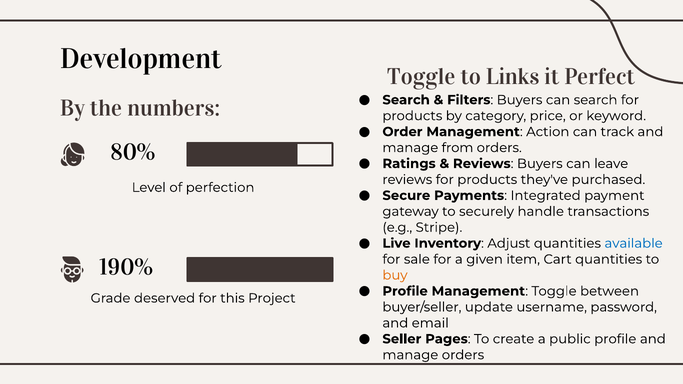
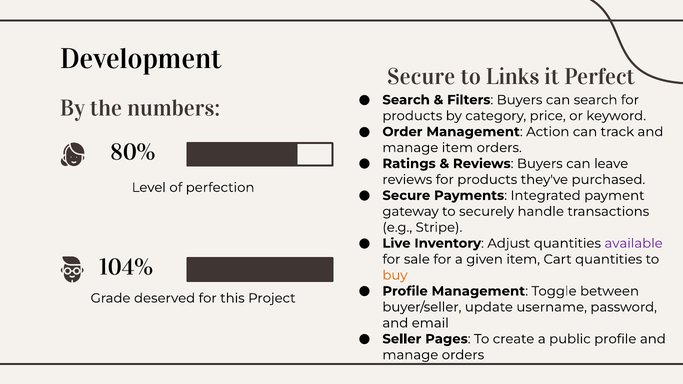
Toggle at (421, 77): Toggle -> Secure
manage from: from -> item
available colour: blue -> purple
190%: 190% -> 104%
